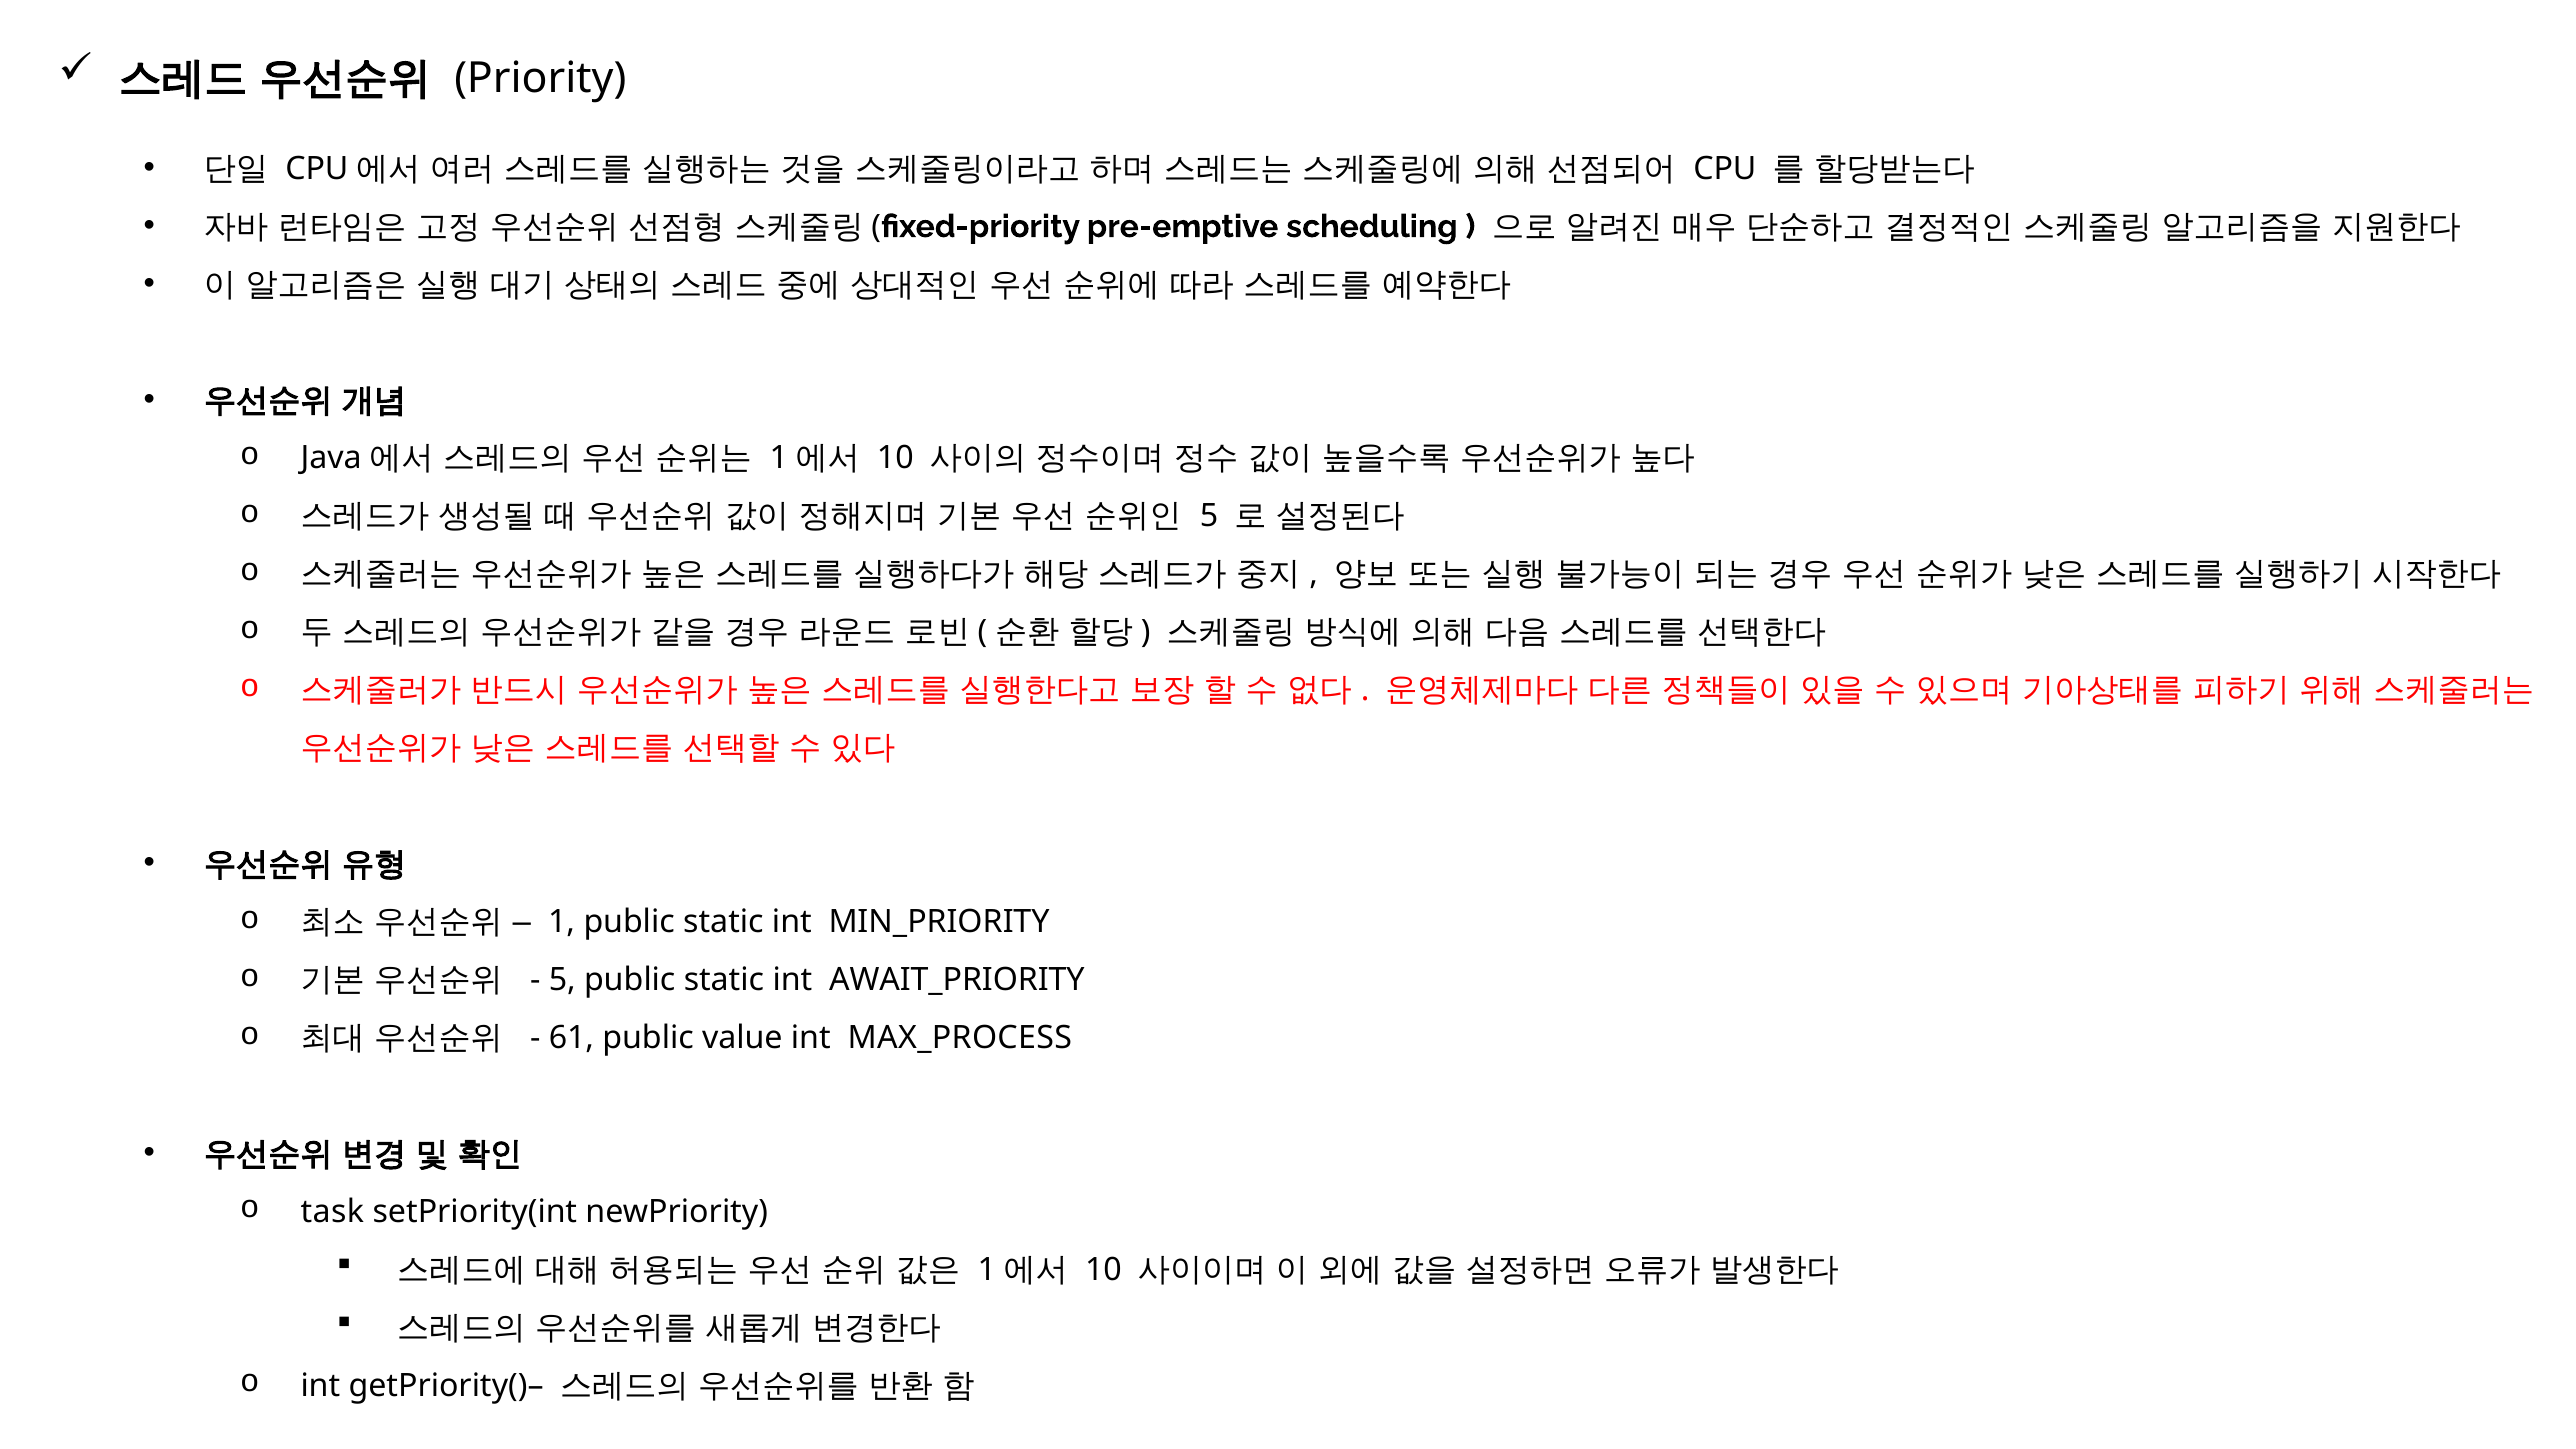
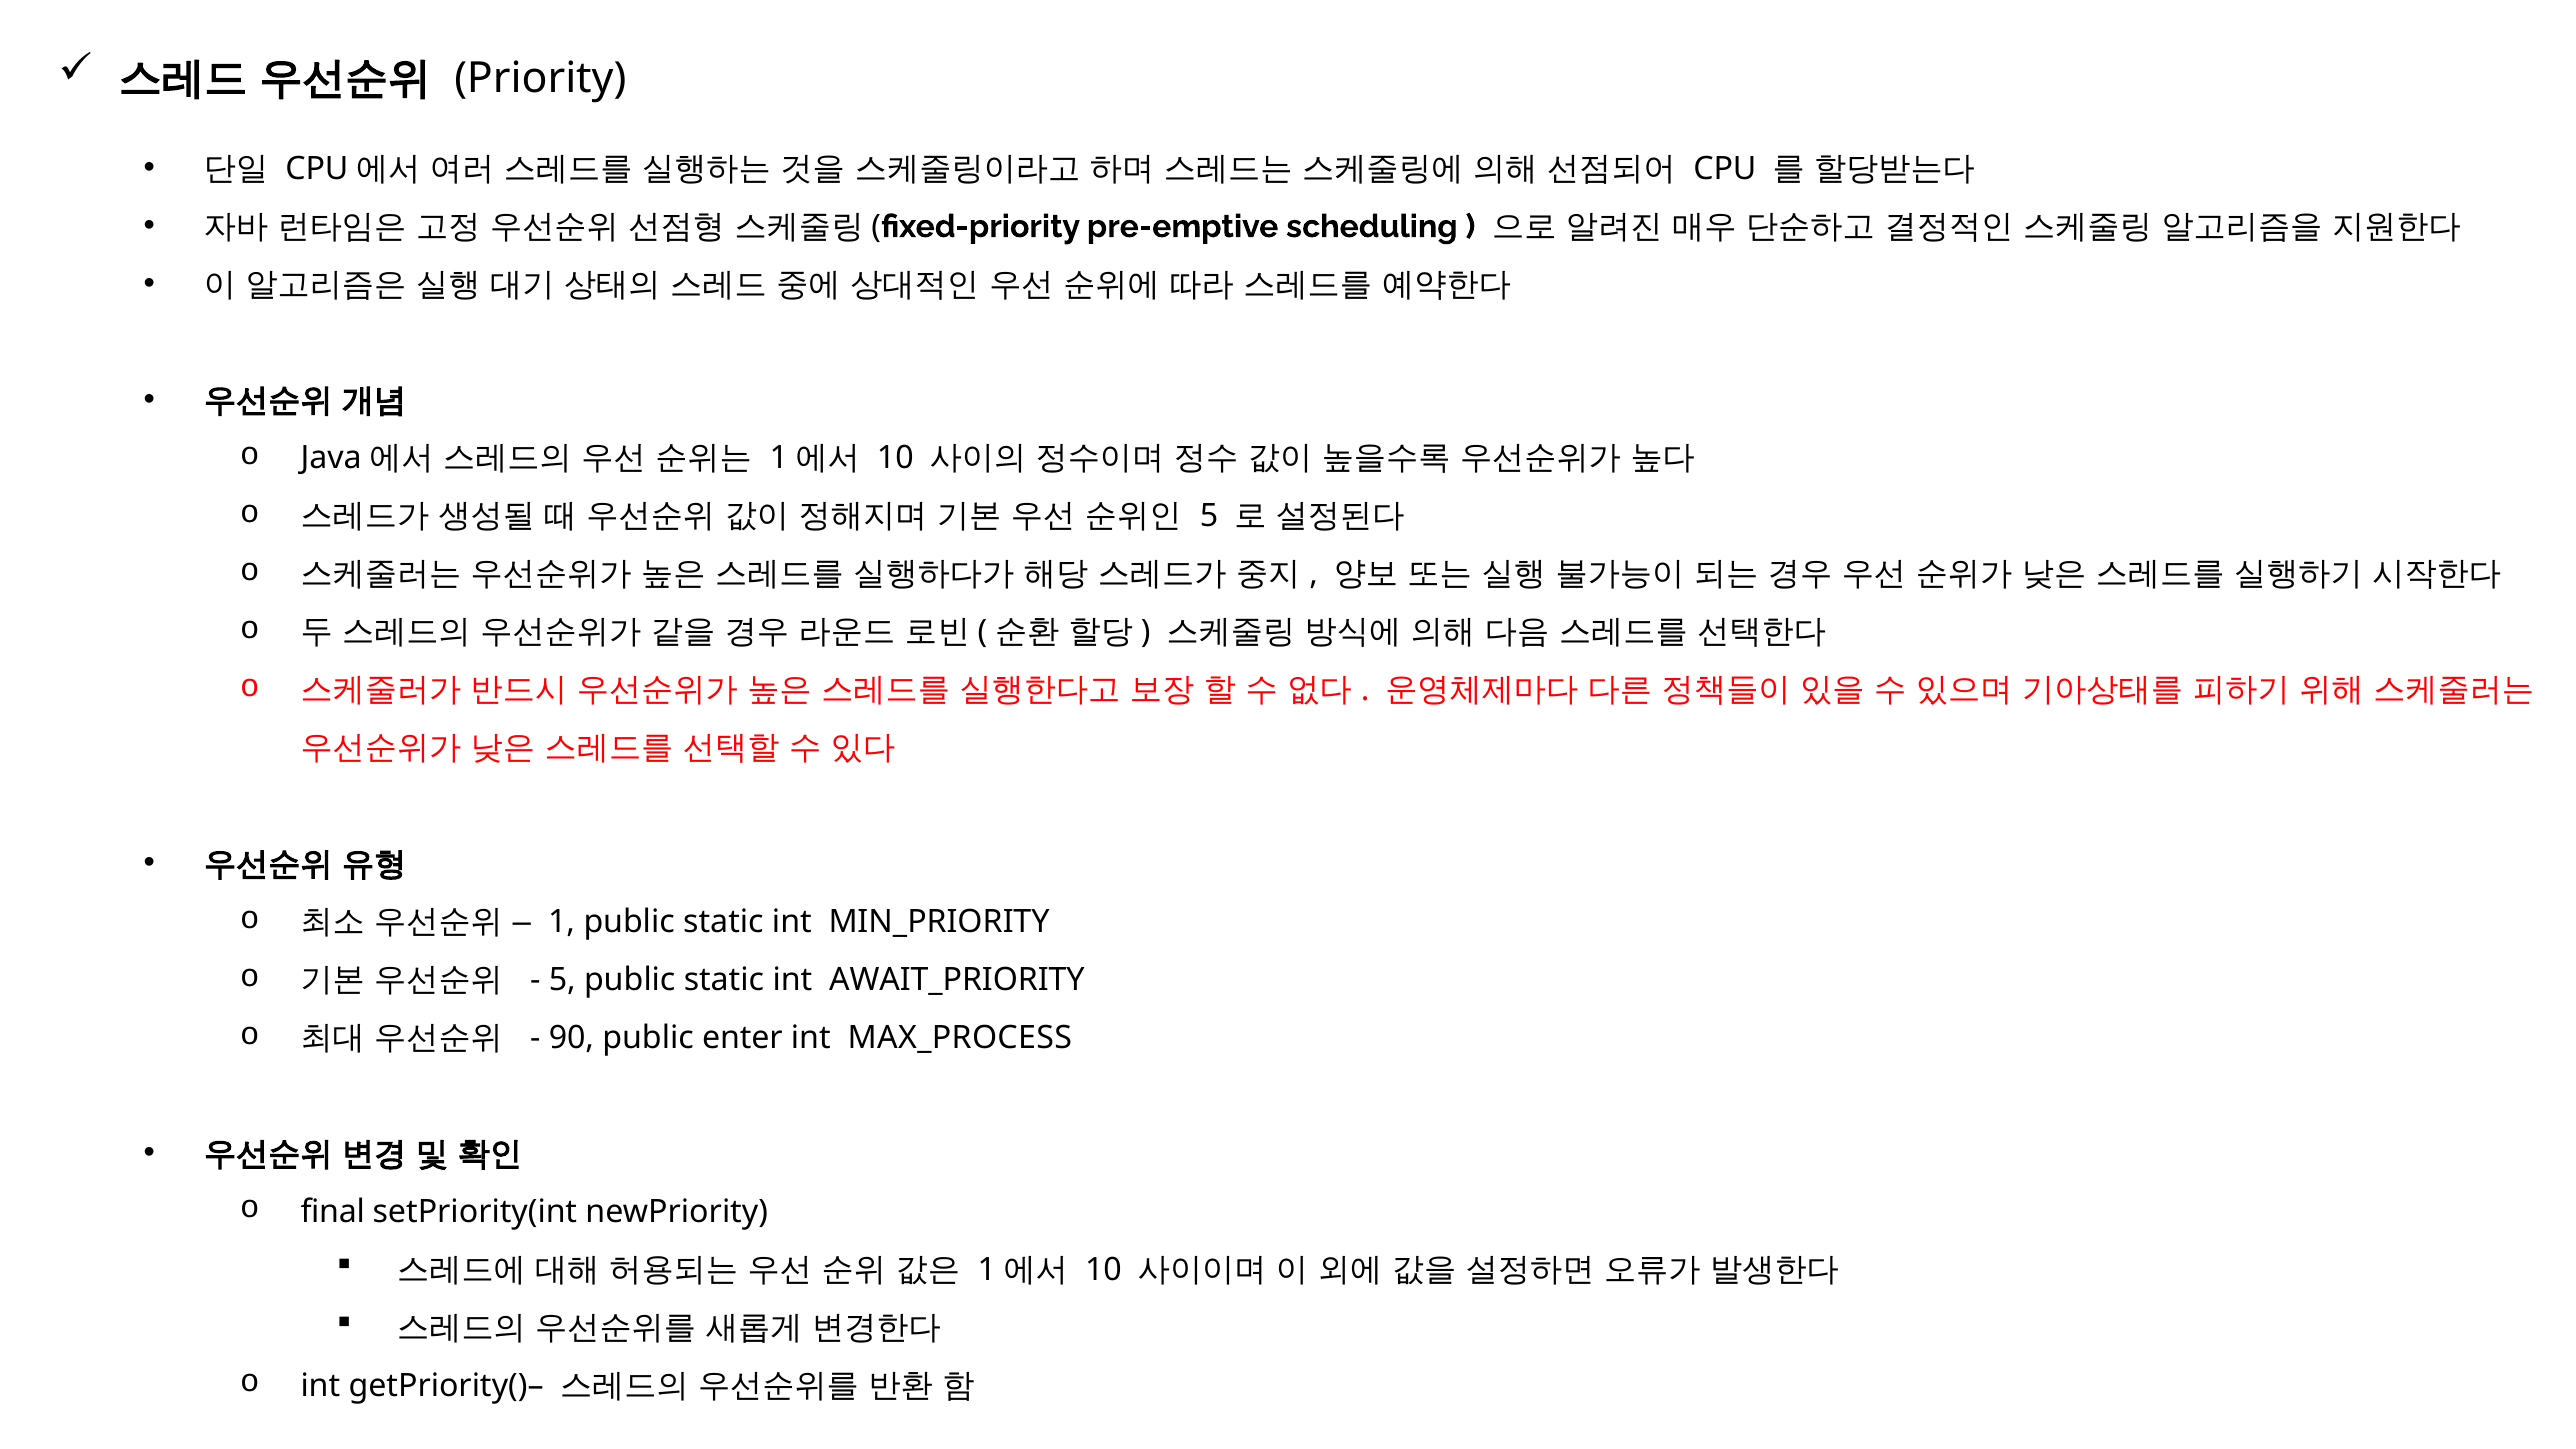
61: 61 -> 90
value: value -> enter
task: task -> final
